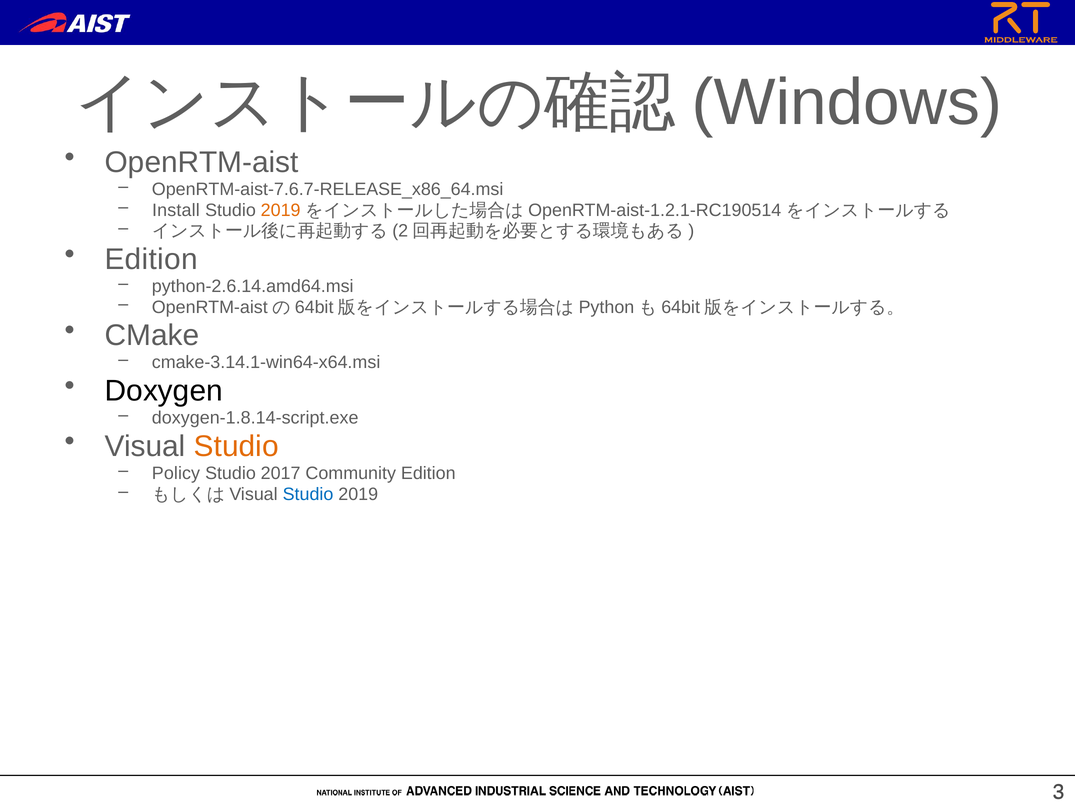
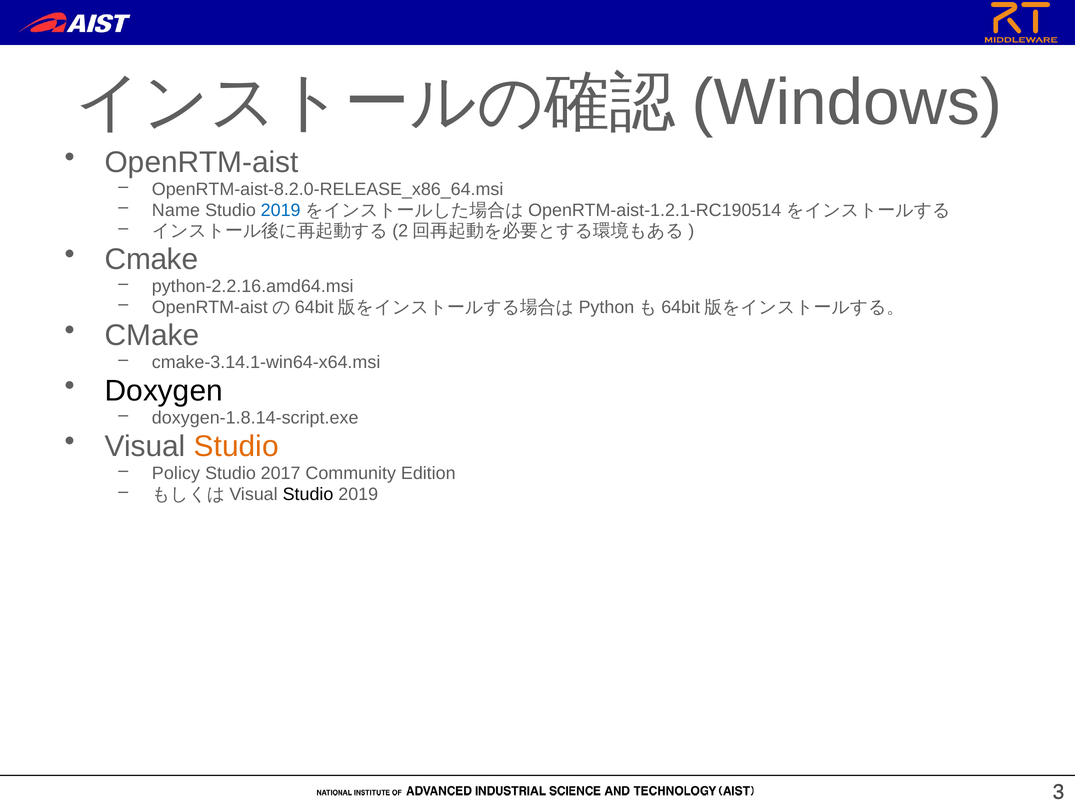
OpenRTM-aist-7.6.7-RELEASE_x86_64.msi: OpenRTM-aist-7.6.7-RELEASE_x86_64.msi -> OpenRTM-aist-8.2.0-RELEASE_x86_64.msi
Install: Install -> Name
2019 at (281, 210) colour: orange -> blue
Edition at (151, 259): Edition -> Cmake
python-2.6.14.amd64.msi: python-2.6.14.amd64.msi -> python-2.2.16.amd64.msi
Studio at (308, 494) colour: blue -> black
